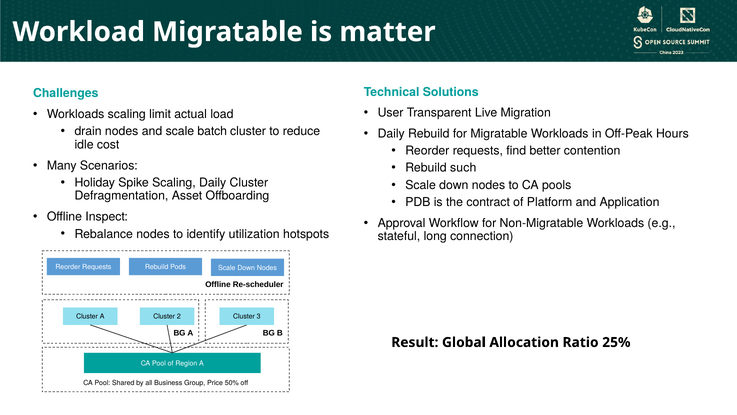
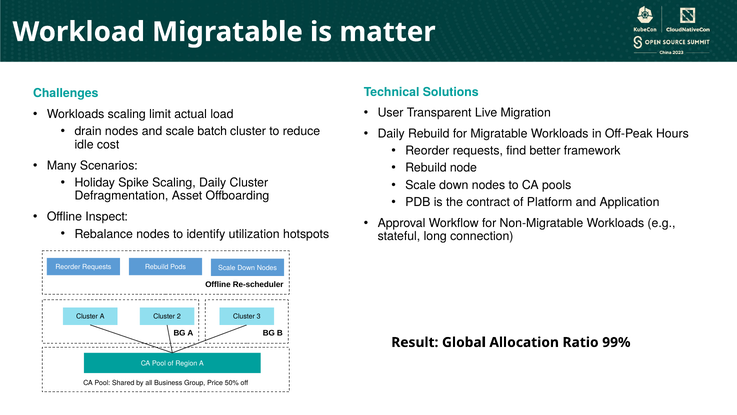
contention: contention -> framework
such: such -> node
25%: 25% -> 99%
